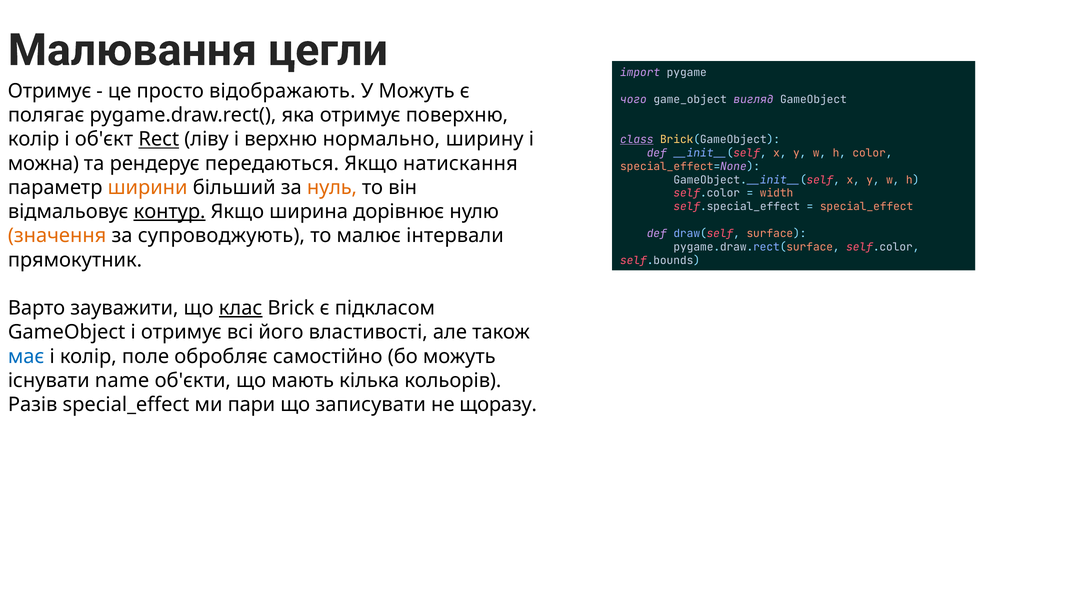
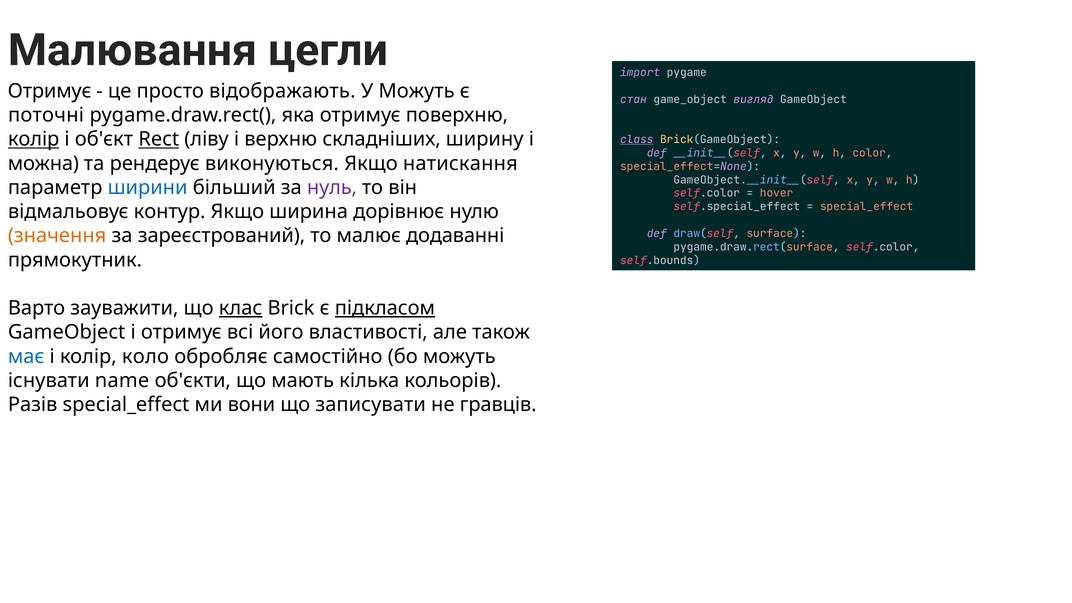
чого: чого -> стан
полягає: полягає -> поточні
колір at (34, 139) underline: none -> present
нормально: нормально -> складніших
передаються: передаються -> виконуються
ширини colour: orange -> blue
нуль colour: orange -> purple
width: width -> hover
контур underline: present -> none
супроводжують: супроводжують -> зареєстрований
інтервали: інтервали -> додаванні
підкласом underline: none -> present
поле: поле -> коло
пари: пари -> вони
щоразу: щоразу -> гравців
